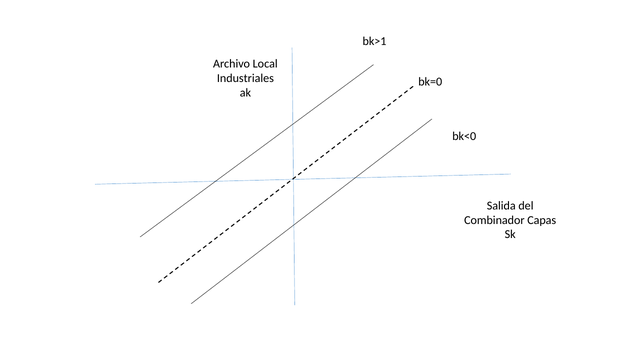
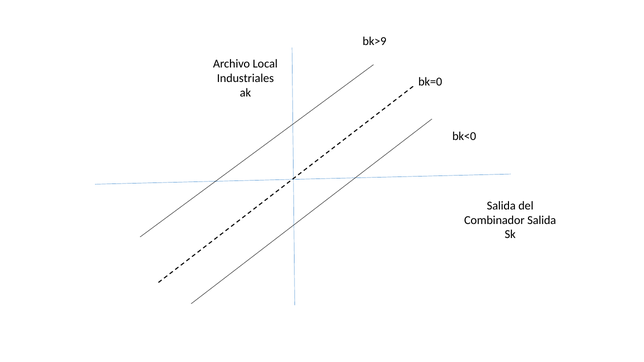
bk>1: bk>1 -> bk>9
Combinador Capas: Capas -> Salida
